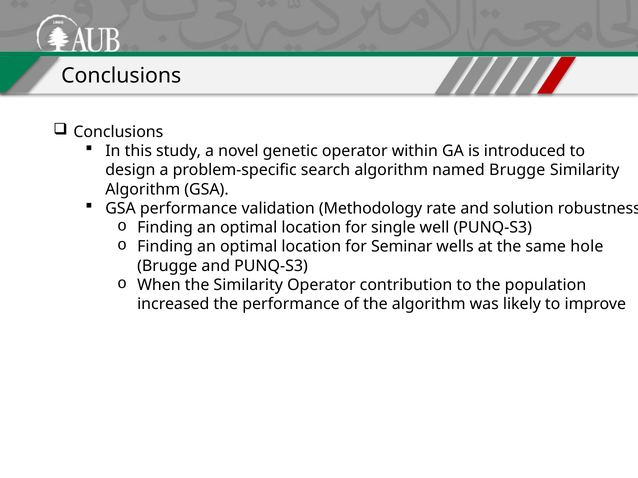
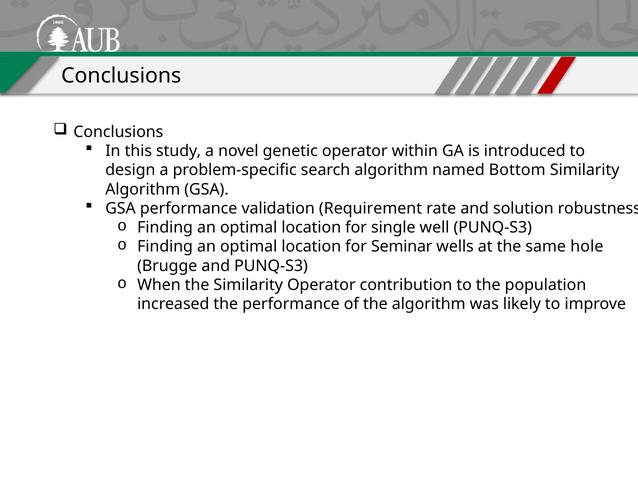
named Brugge: Brugge -> Bottom
Methodology: Methodology -> Requirement
